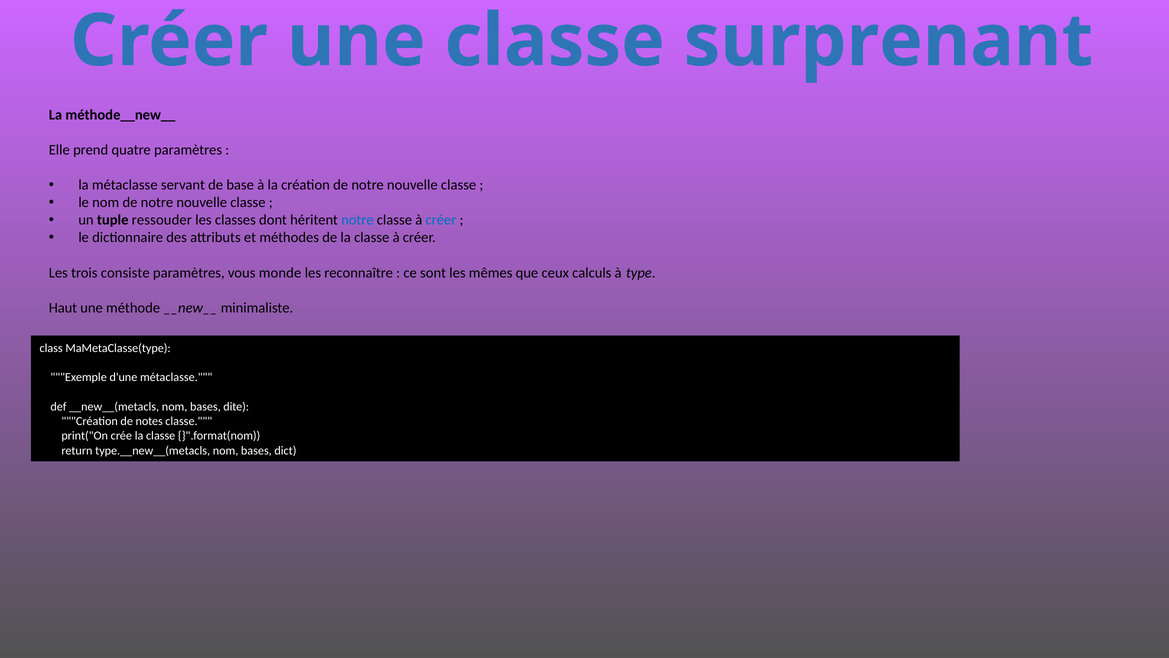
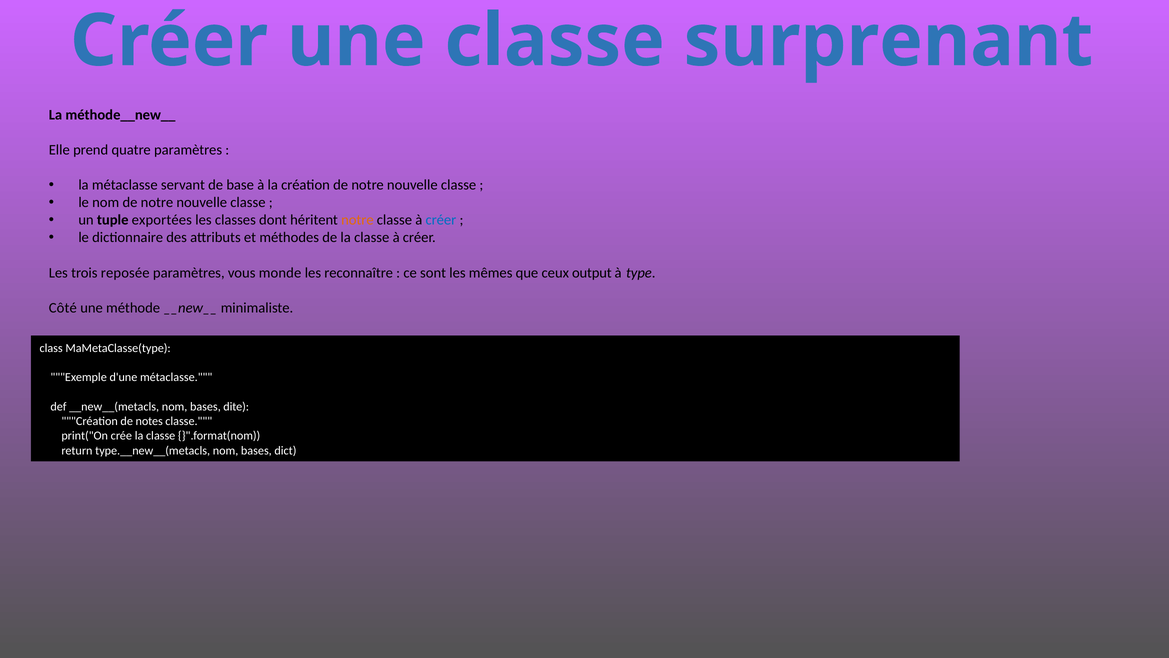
ressouder: ressouder -> exportées
notre at (357, 220) colour: blue -> orange
consiste: consiste -> reposée
calculs: calculs -> output
Haut: Haut -> Côté
